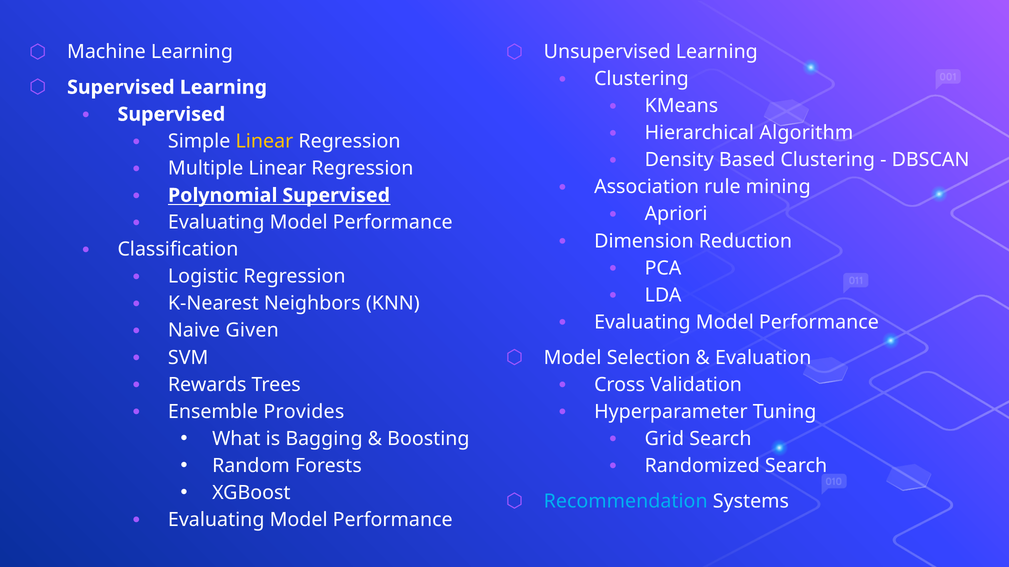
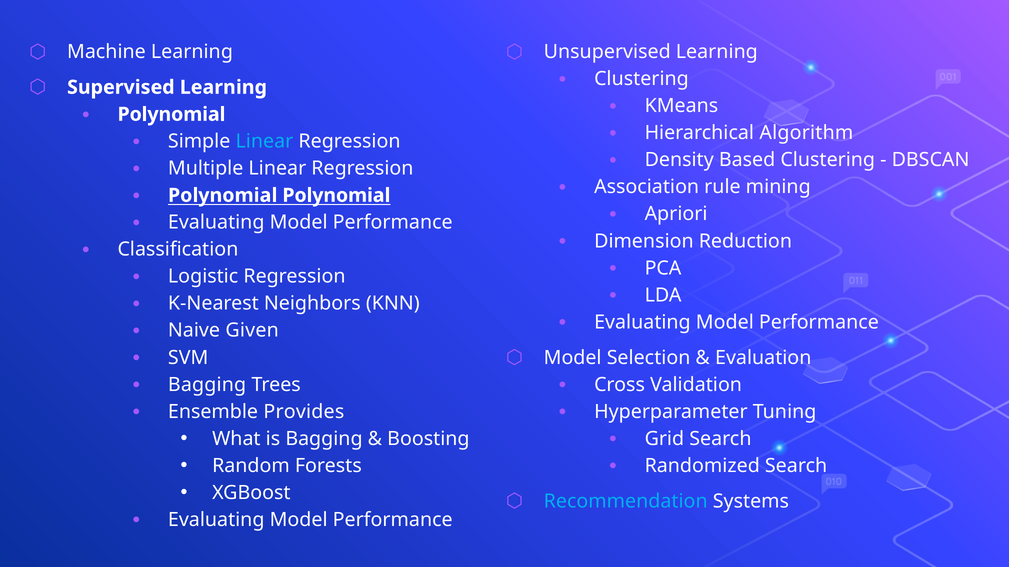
Supervised at (171, 114): Supervised -> Polynomial
Linear at (264, 141) colour: yellow -> light blue
Polynomial Supervised: Supervised -> Polynomial
Rewards at (207, 385): Rewards -> Bagging
